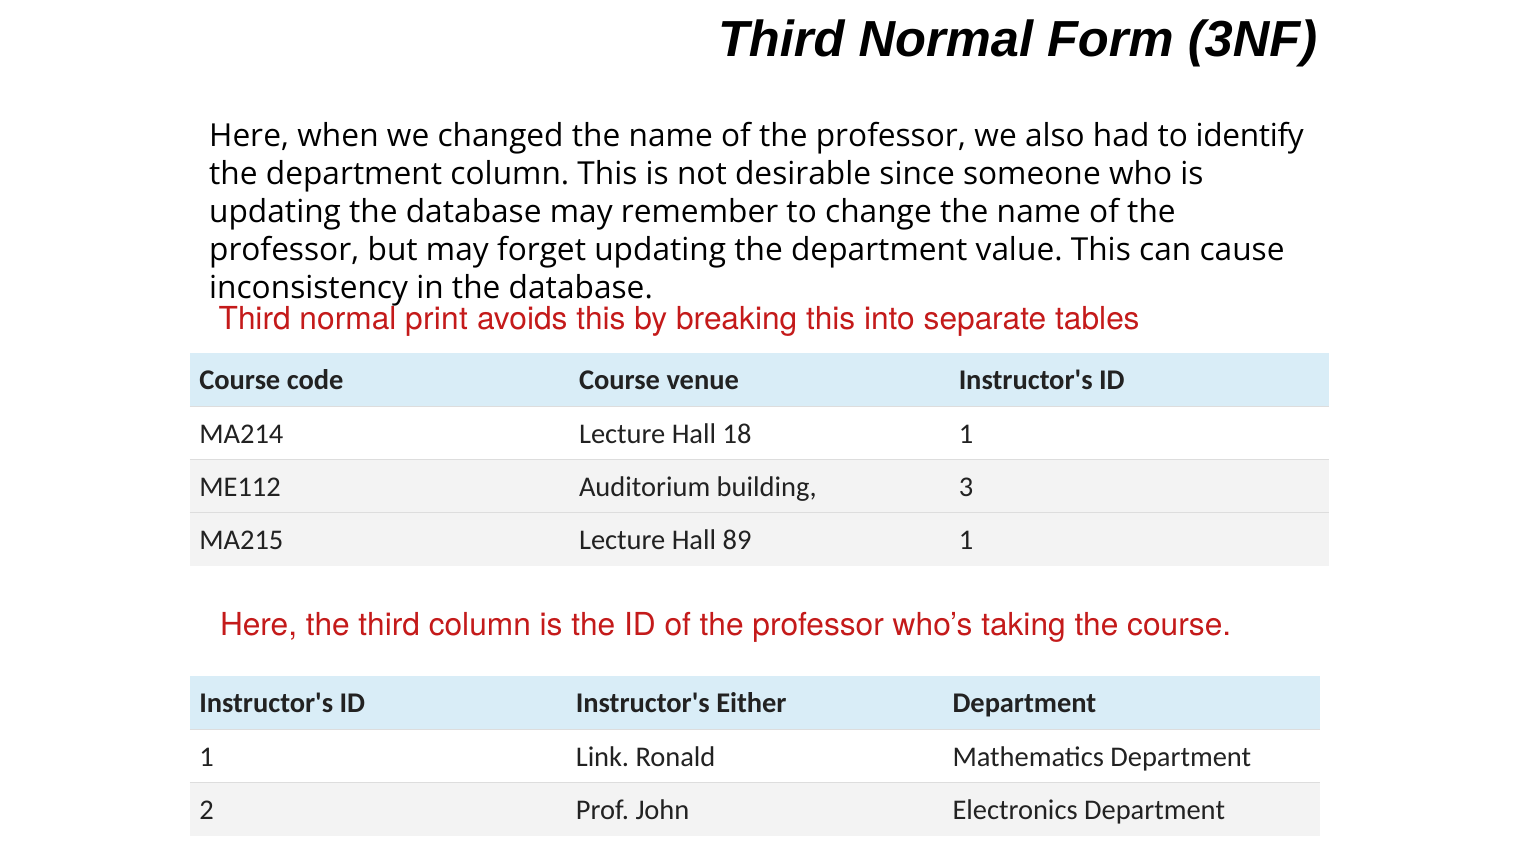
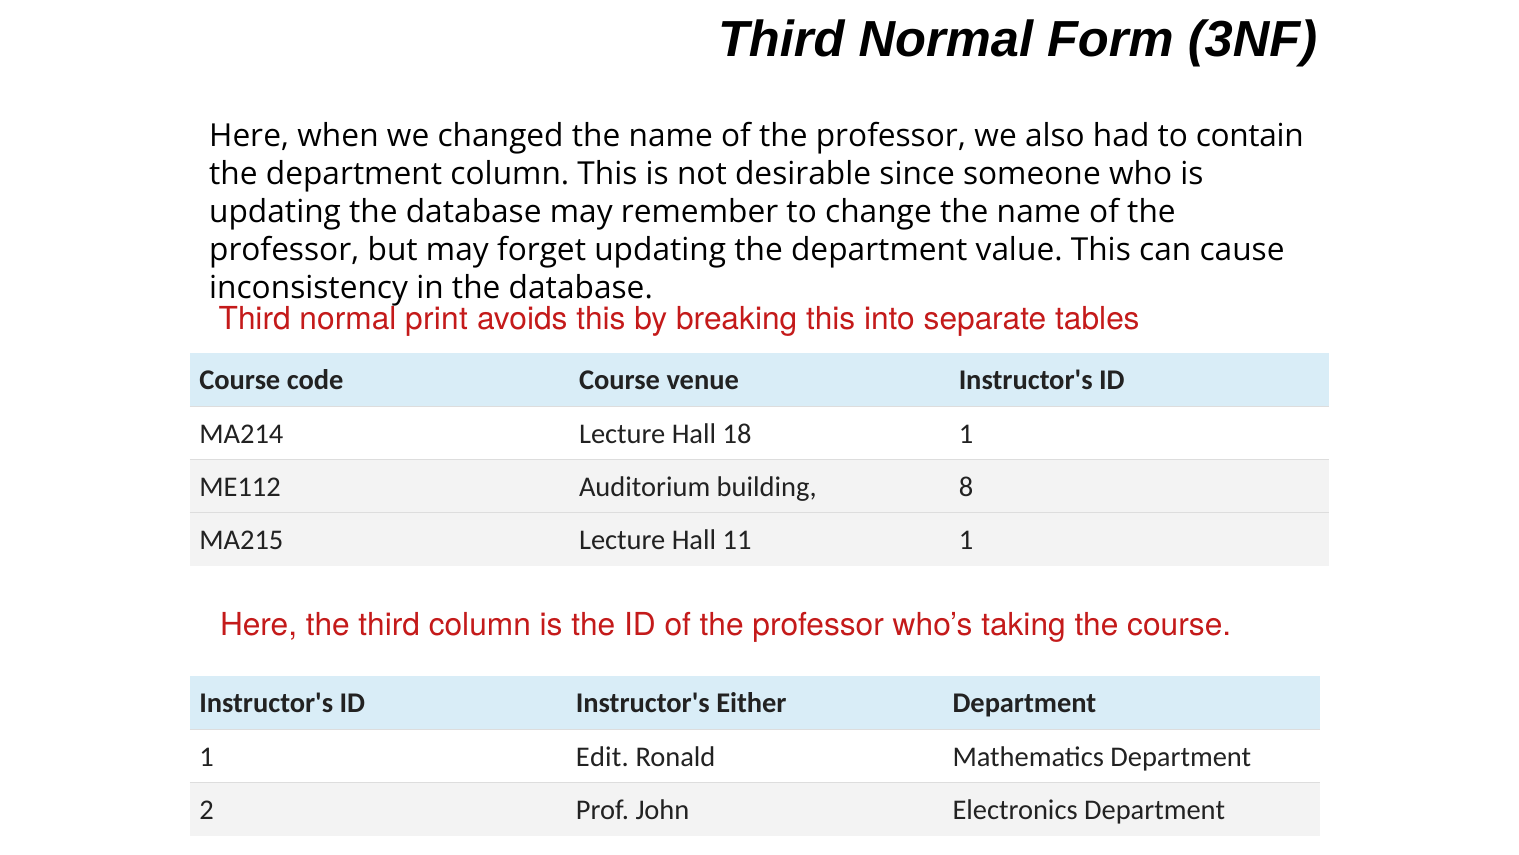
identify: identify -> contain
3: 3 -> 8
89: 89 -> 11
Link: Link -> Edit
